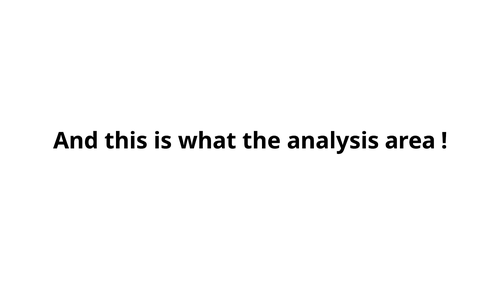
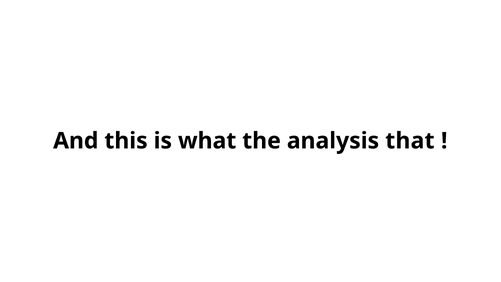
area: area -> that
